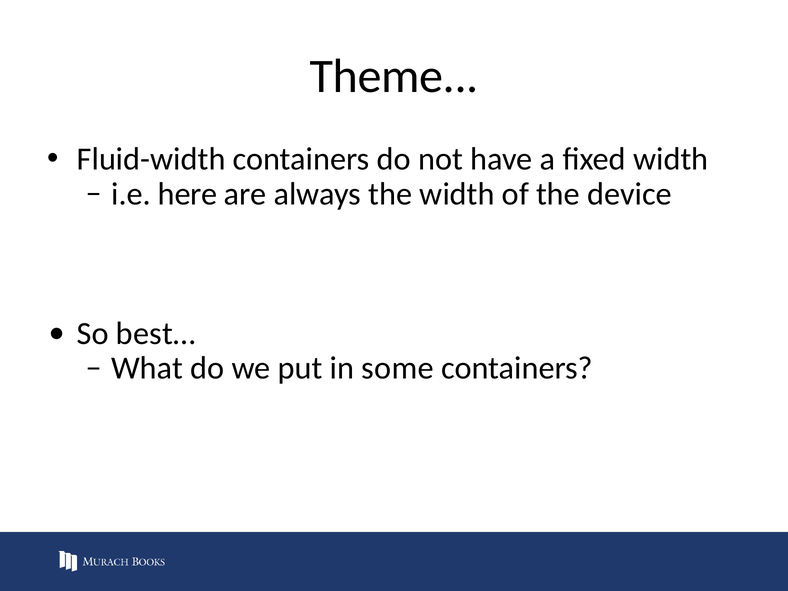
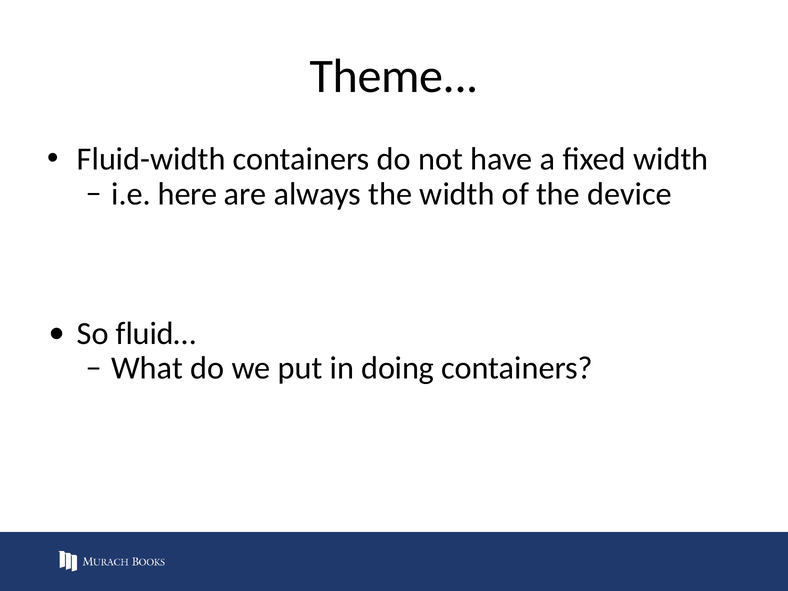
best…: best… -> fluid…
some: some -> doing
